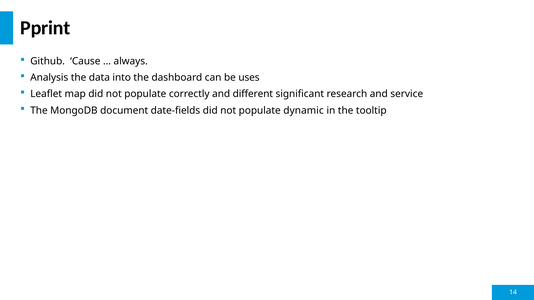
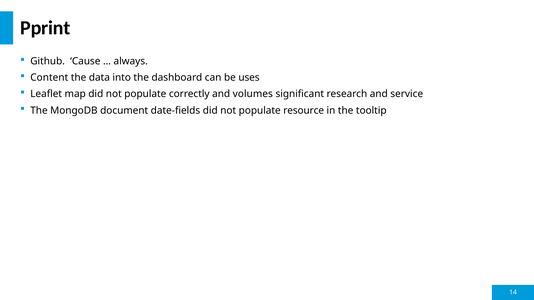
Analysis: Analysis -> Content
different: different -> volumes
dynamic: dynamic -> resource
